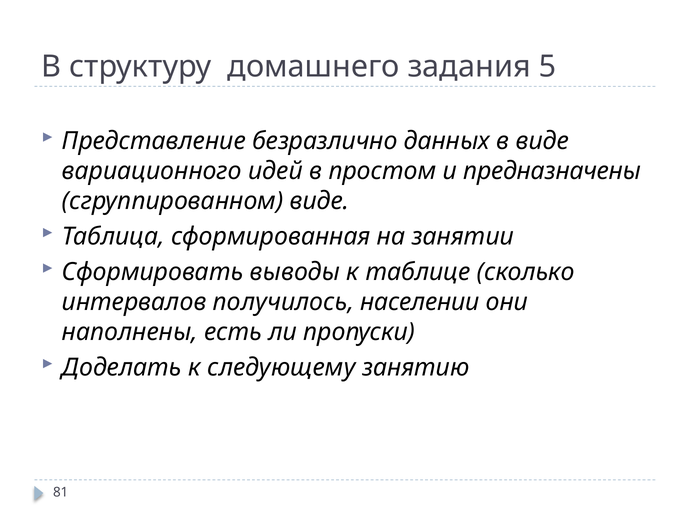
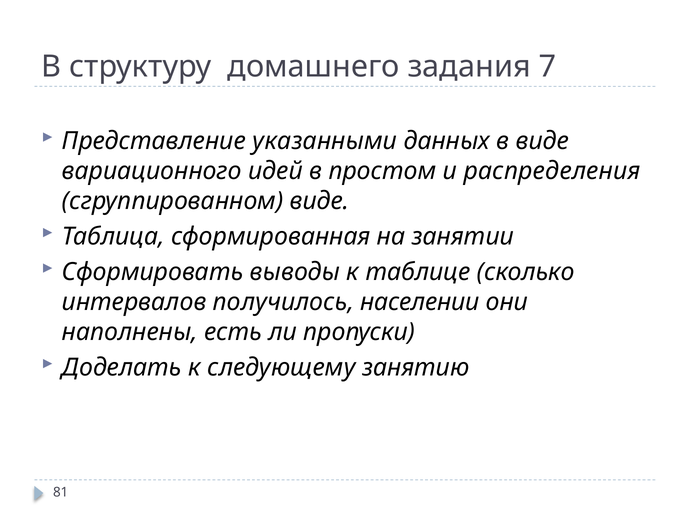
5: 5 -> 7
безразлично: безразлично -> указанными
предназначены: предназначены -> распределения
